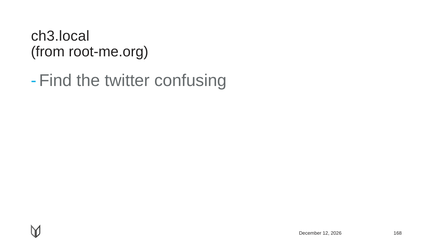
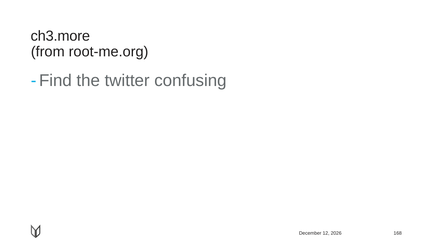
ch3.local: ch3.local -> ch3.more
